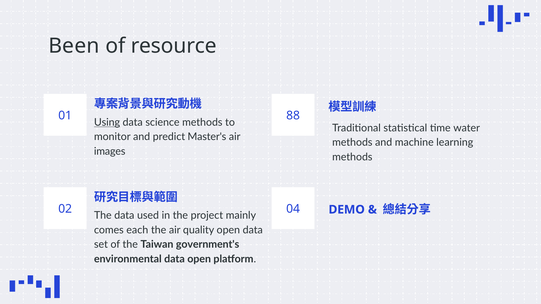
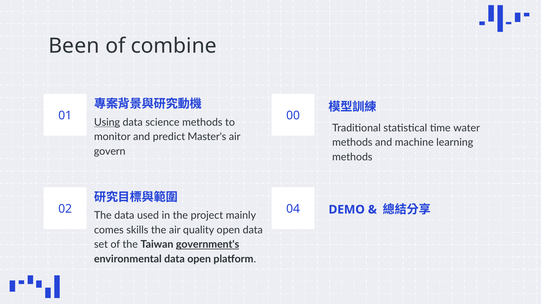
resource: resource -> combine
88: 88 -> 00
images: images -> govern
each: each -> skills
government's underline: none -> present
